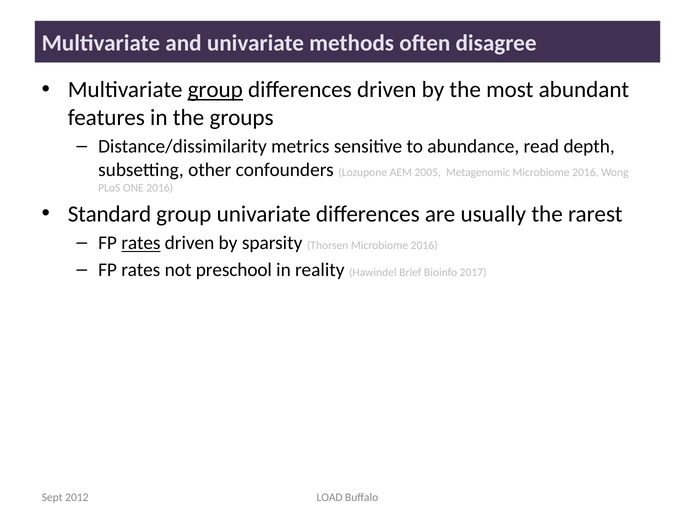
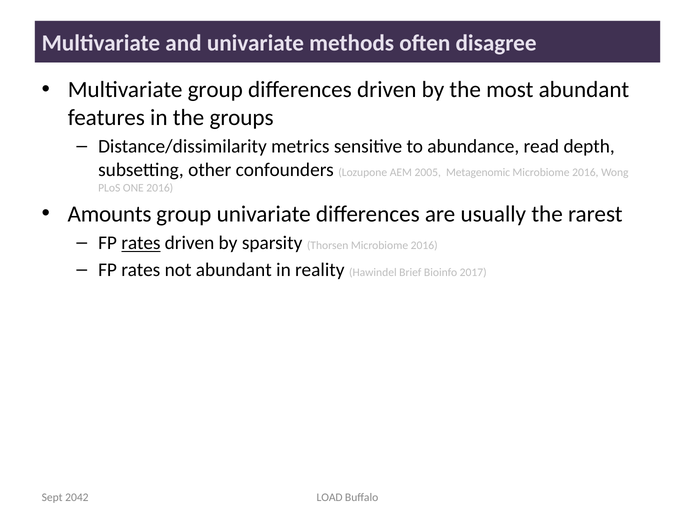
group at (215, 90) underline: present -> none
Standard: Standard -> Amounts
not preschool: preschool -> abundant
2012: 2012 -> 2042
